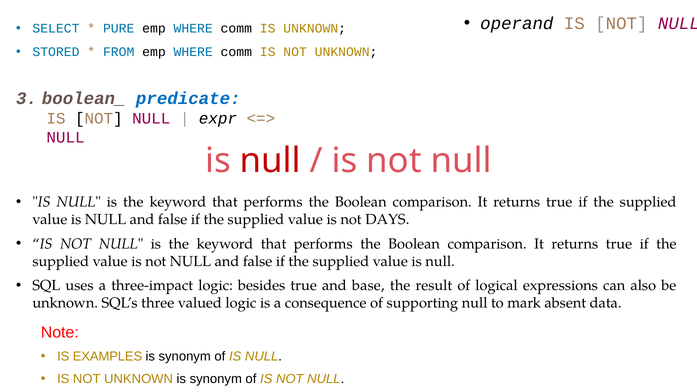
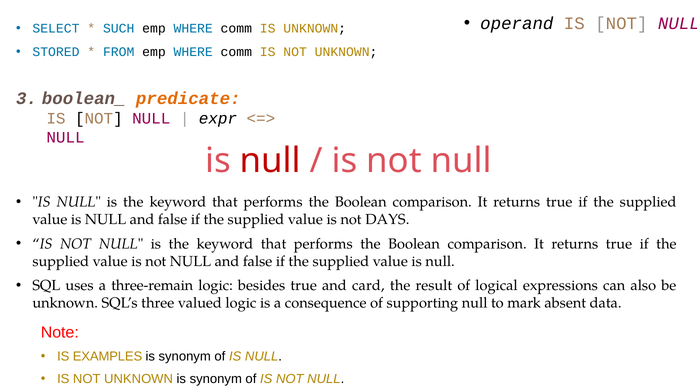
PURE: PURE -> SUCH
predicate colour: blue -> orange
three-impact: three-impact -> three-remain
base: base -> card
